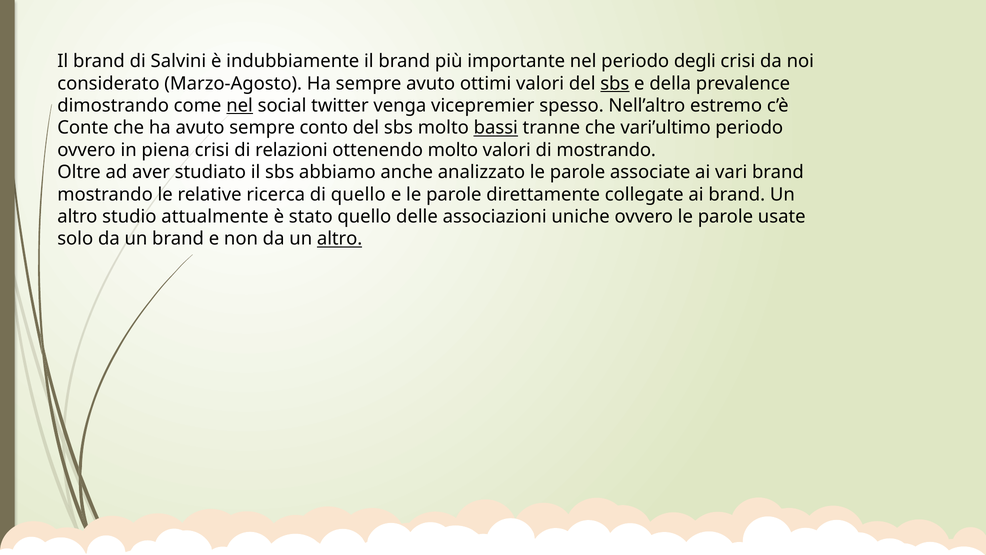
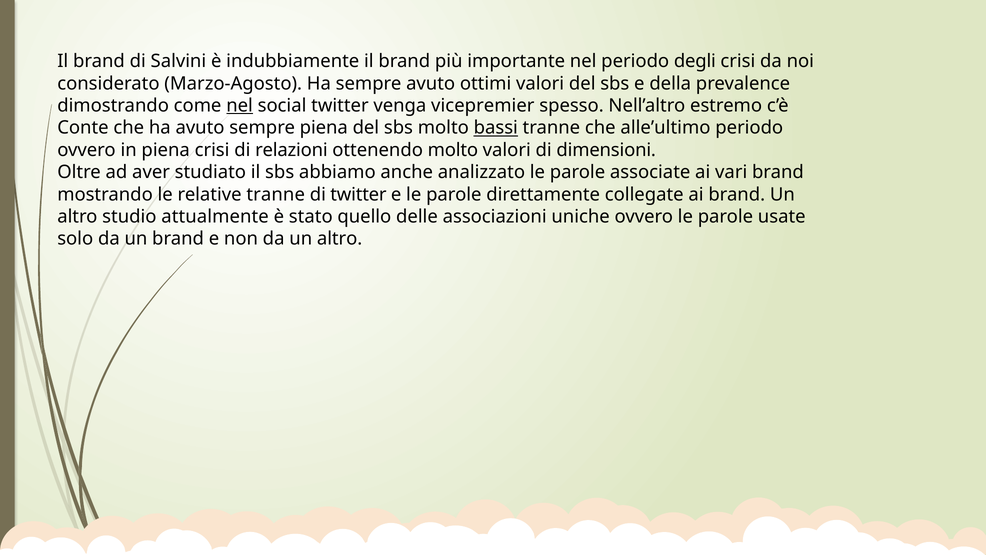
sbs at (615, 83) underline: present -> none
sempre conto: conto -> piena
vari’ultimo: vari’ultimo -> alle’ultimo
di mostrando: mostrando -> dimensioni
relative ricerca: ricerca -> tranne
di quello: quello -> twitter
altro at (340, 239) underline: present -> none
